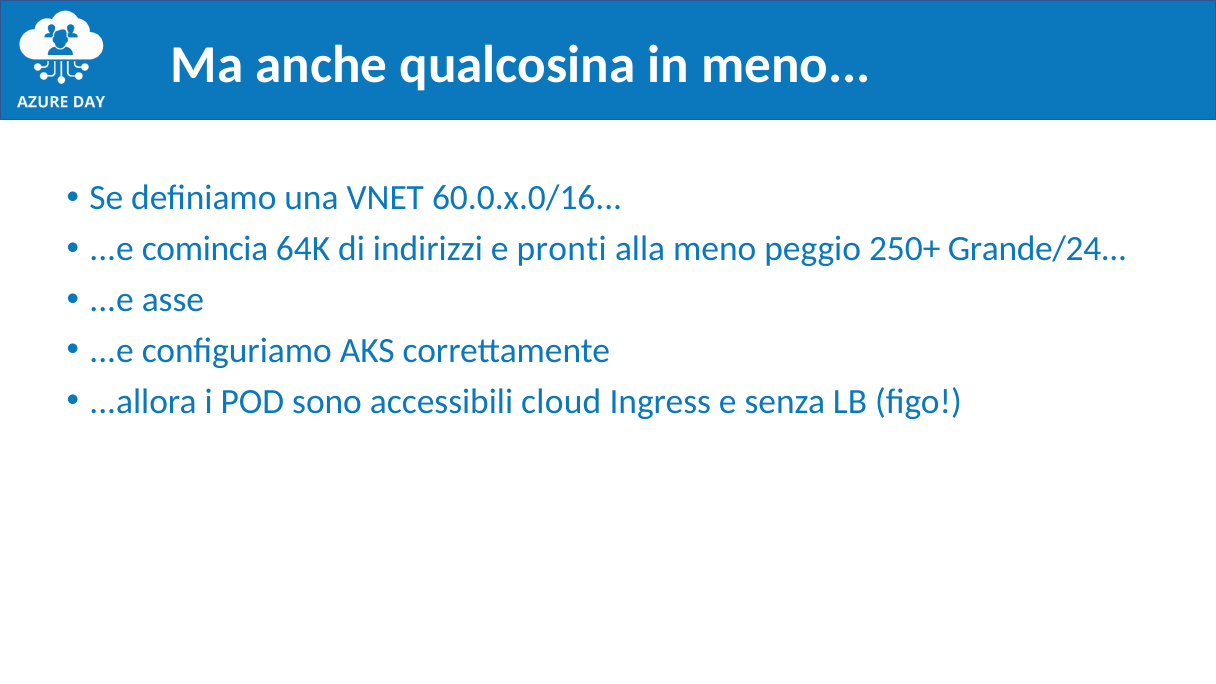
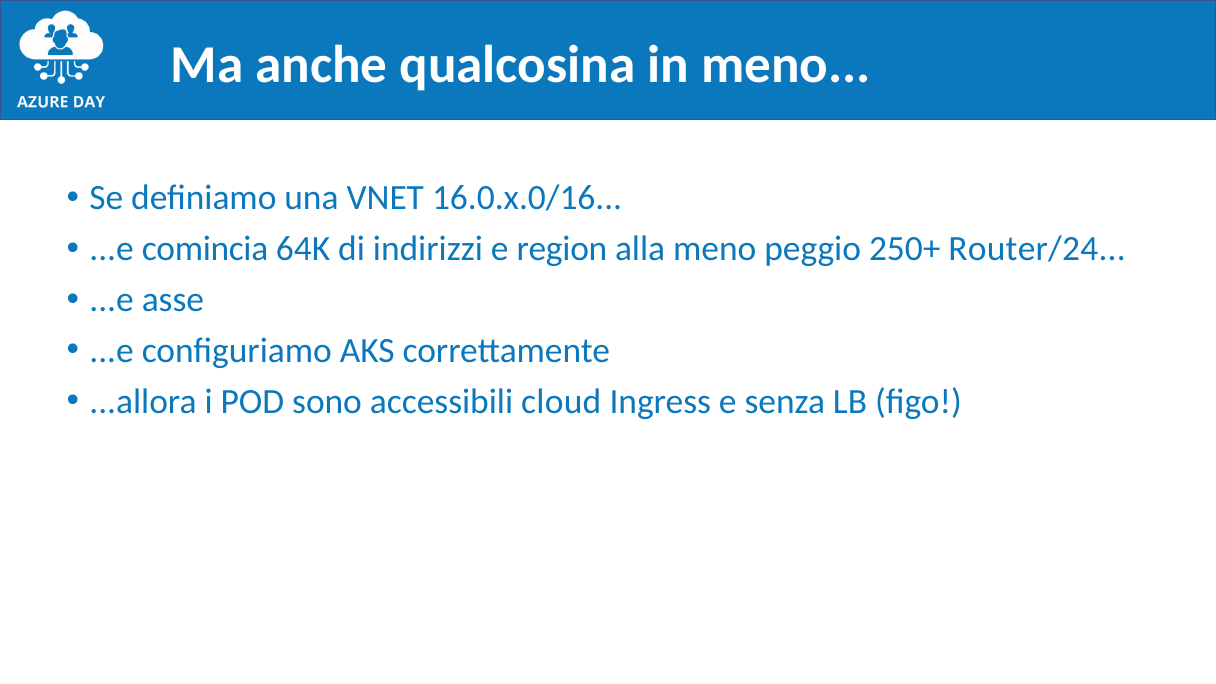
60.0.x.0/16: 60.0.x.0/16 -> 16.0.x.0/16
pronti: pronti -> region
Grande/24: Grande/24 -> Router/24
